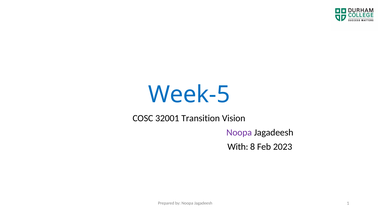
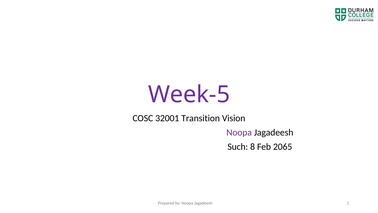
Week-5 colour: blue -> purple
With: With -> Such
2023: 2023 -> 2065
